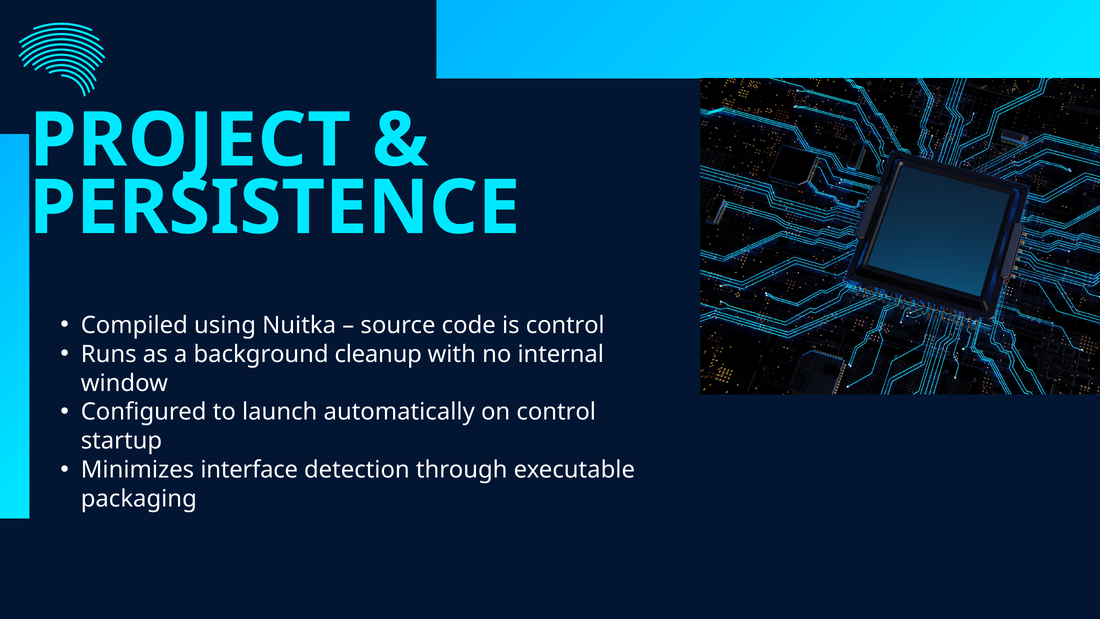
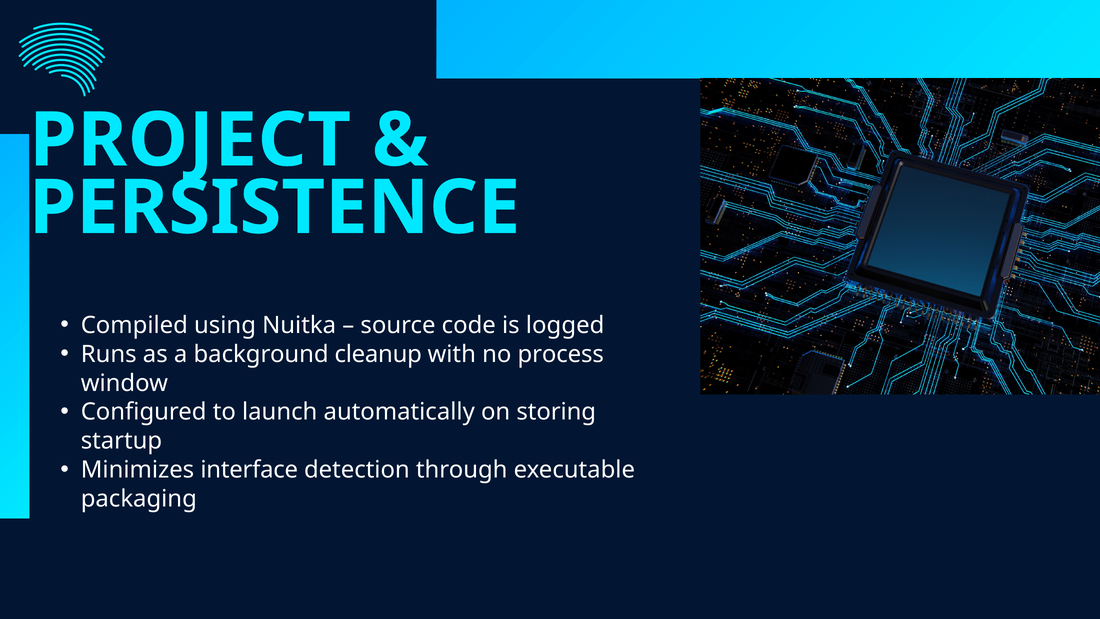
is control: control -> logged
internal: internal -> process
on control: control -> storing
